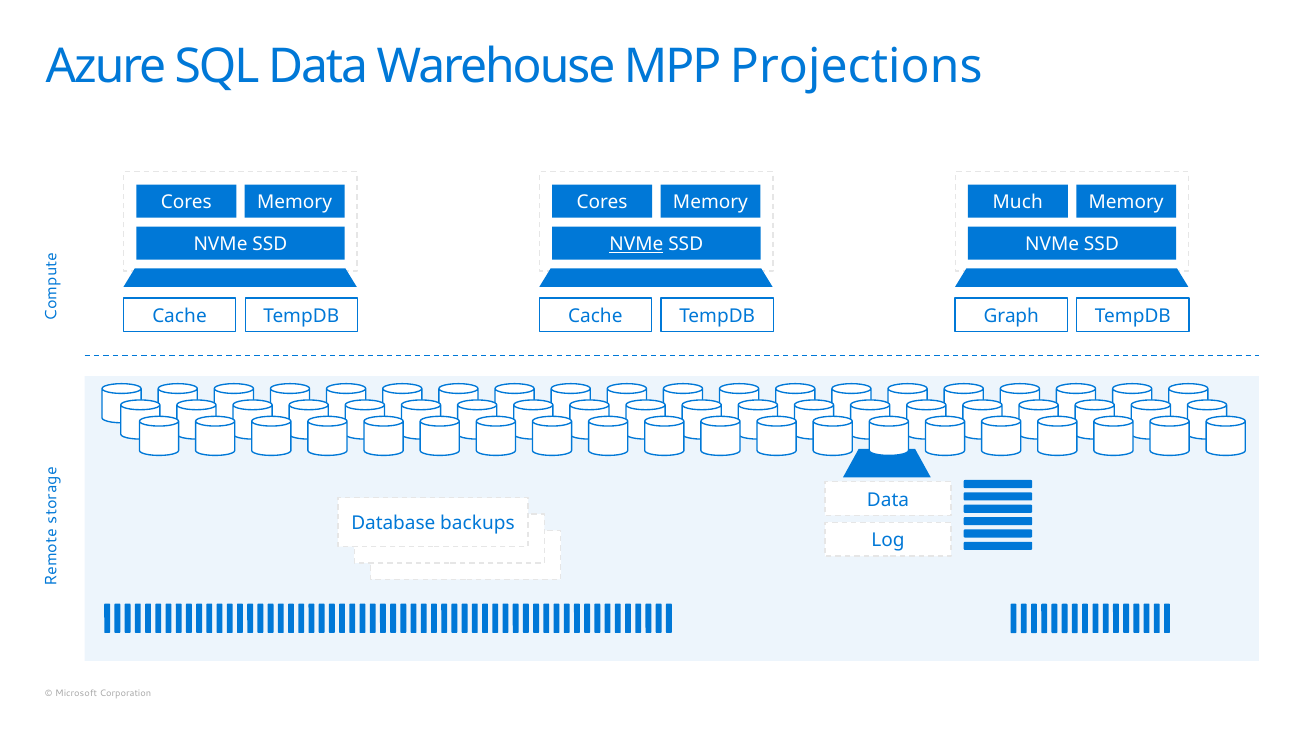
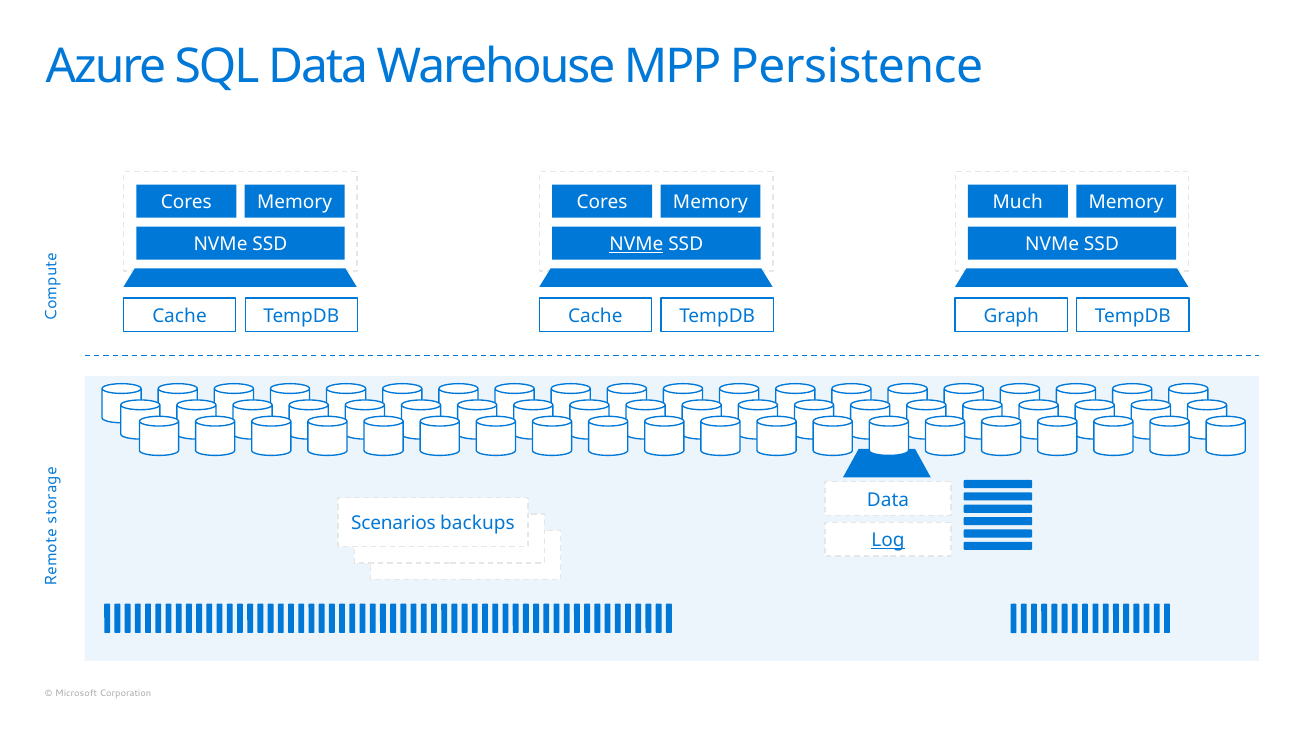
Projections: Projections -> Persistence
Database: Database -> Scenarios
Log underline: none -> present
